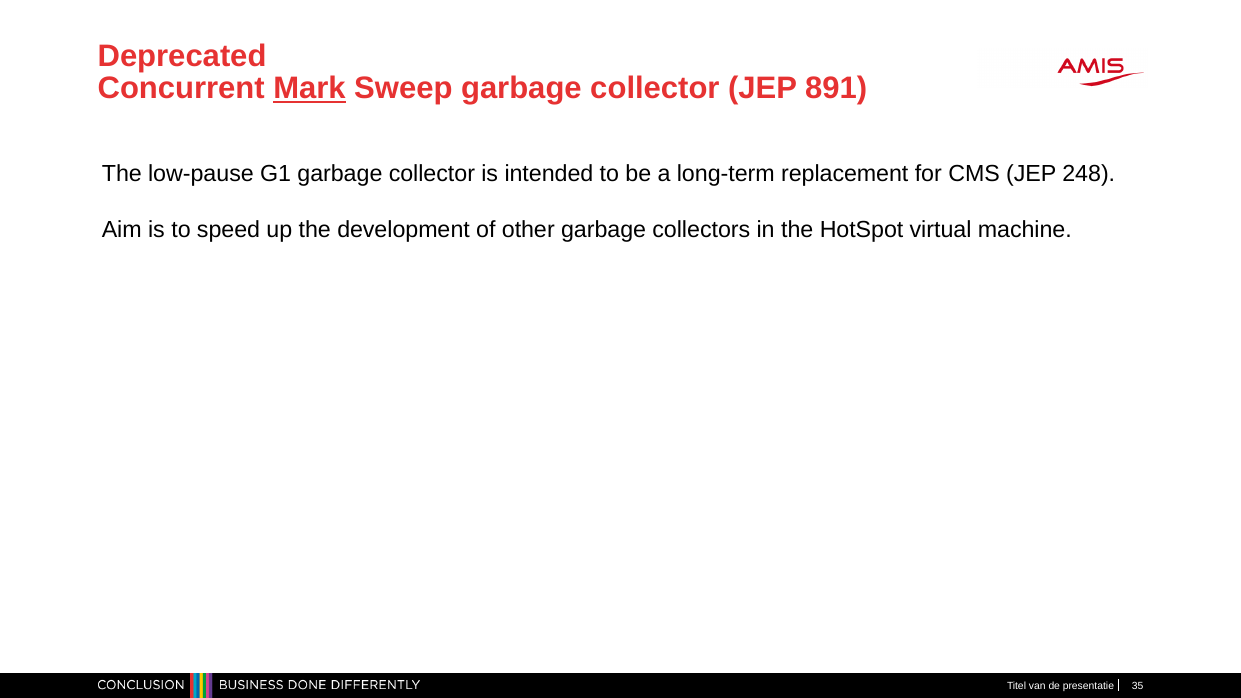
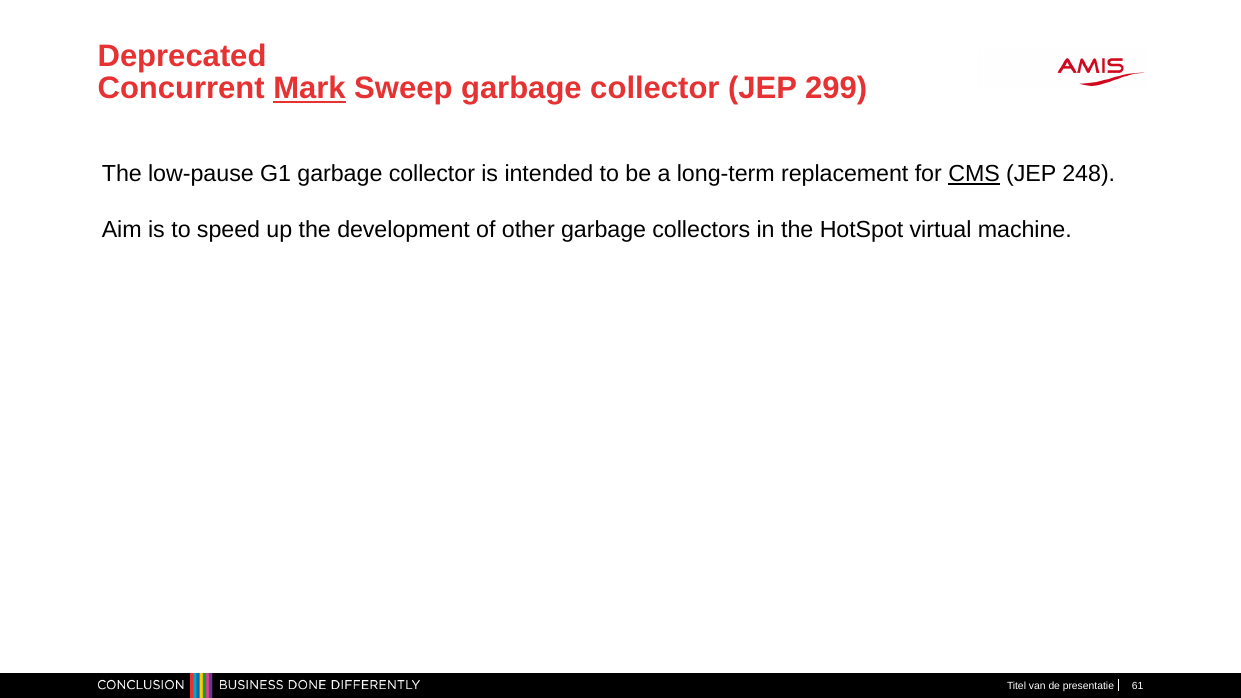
891: 891 -> 299
CMS underline: none -> present
35: 35 -> 61
